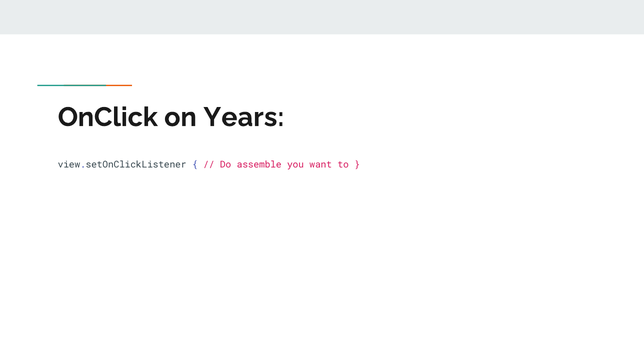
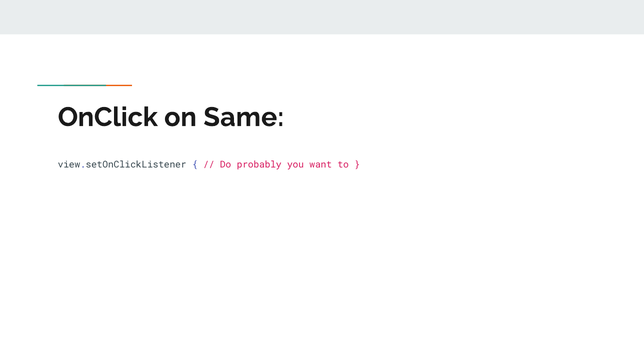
Years: Years -> Same
assemble: assemble -> probably
